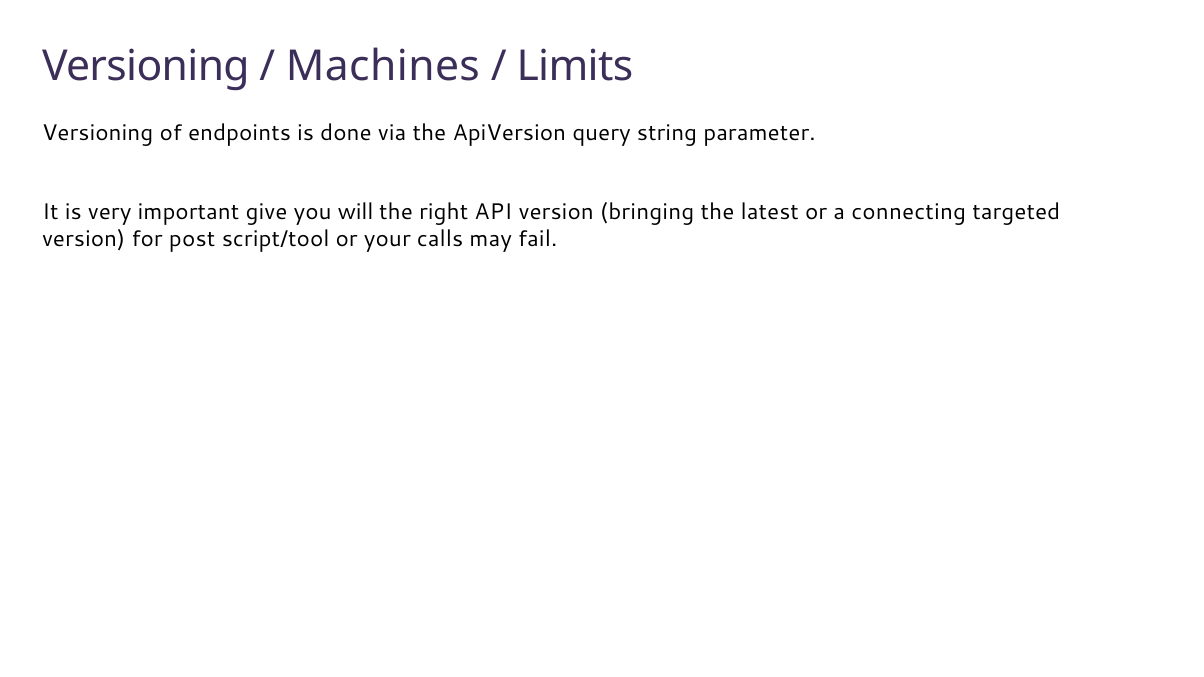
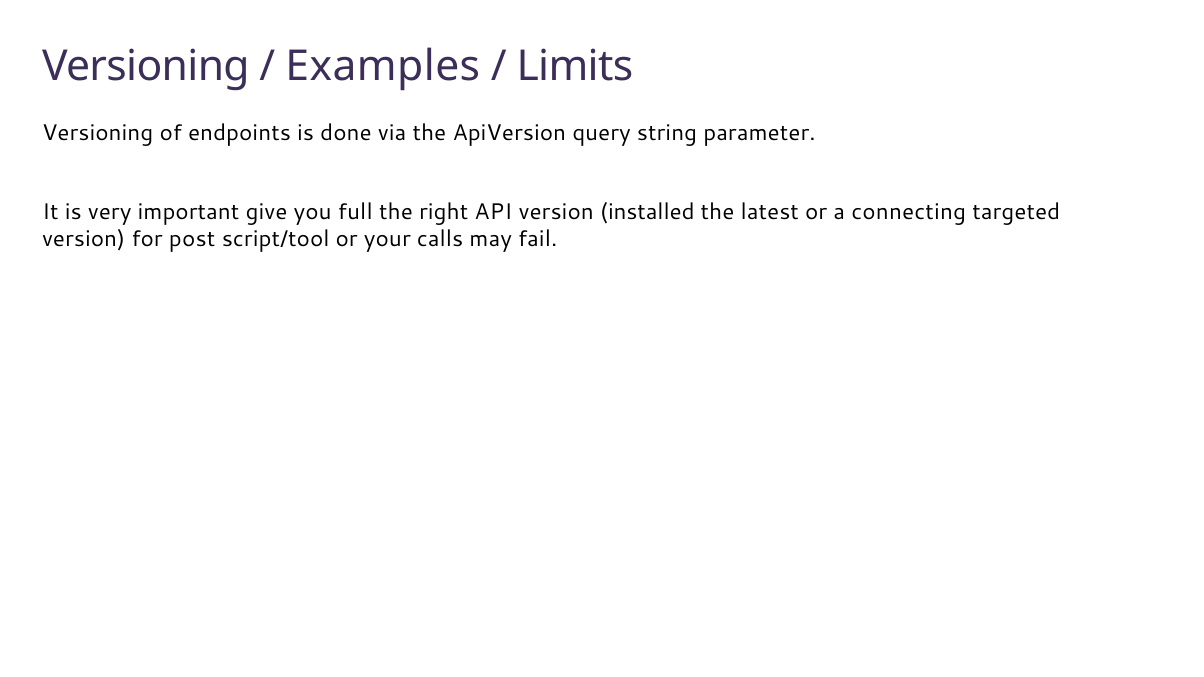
Machines: Machines -> Examples
will: will -> full
bringing: bringing -> installed
